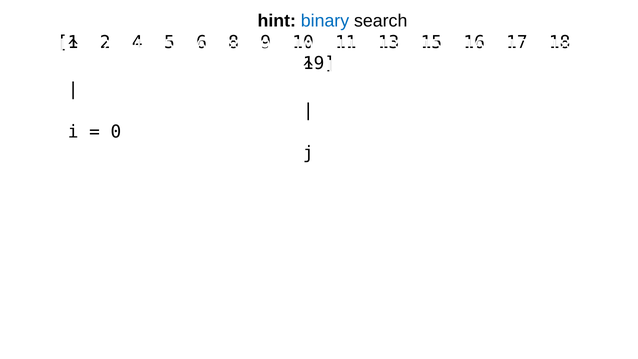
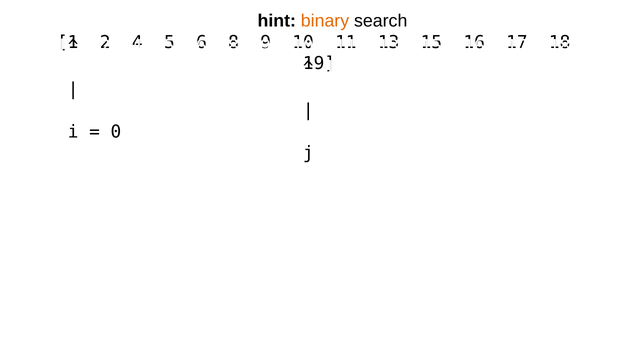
binary colour: blue -> orange
